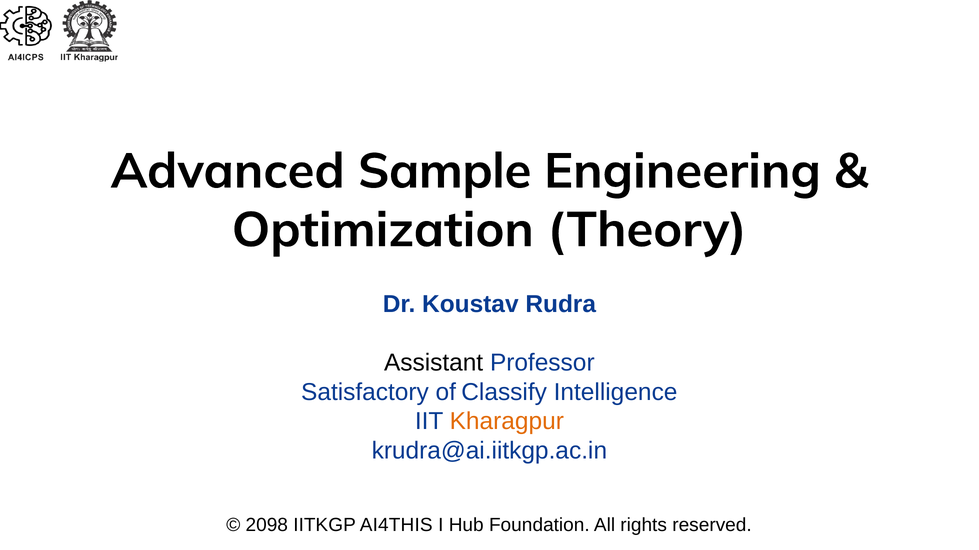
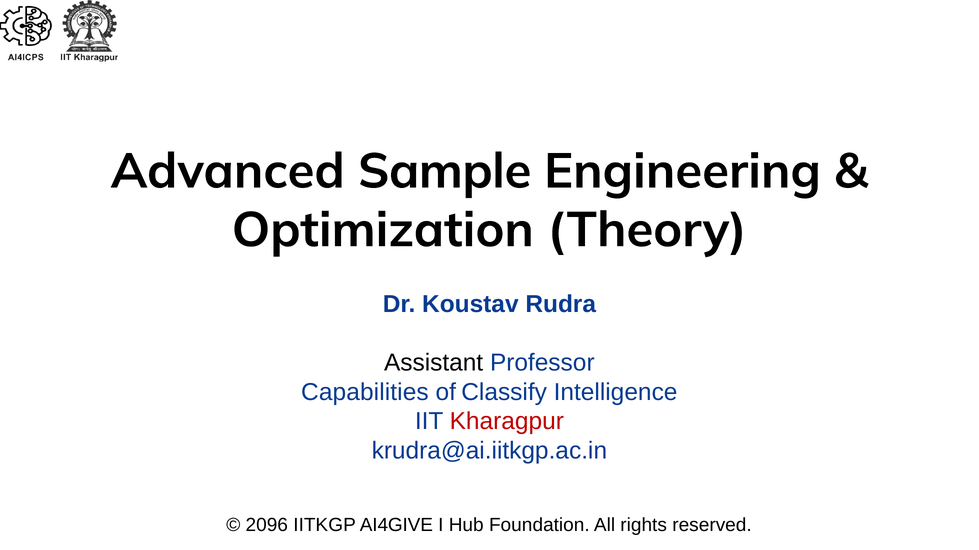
Satisfactory: Satisfactory -> Capabilities
Kharagpur colour: orange -> red
2098: 2098 -> 2096
AI4THIS: AI4THIS -> AI4GIVE
